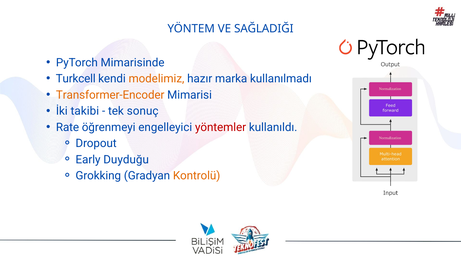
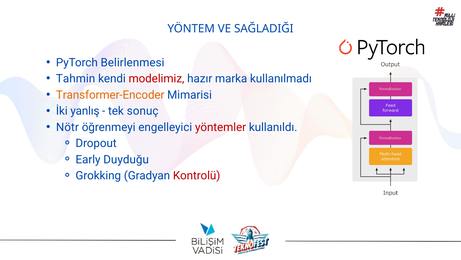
Mimarisinde: Mimarisinde -> Belirlenmesi
Turkcell: Turkcell -> Tahmin
modelimiz colour: orange -> red
takibi: takibi -> yanlış
Rate: Rate -> Nötr
Kontrolü colour: orange -> red
